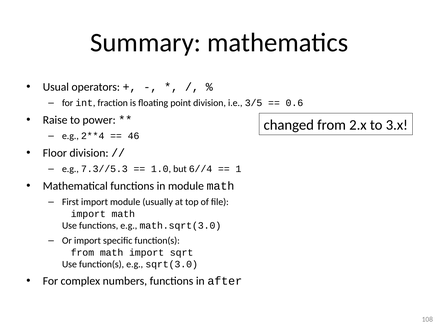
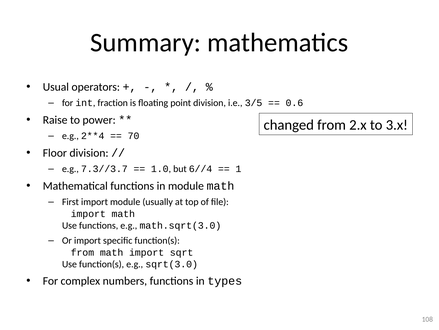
46: 46 -> 70
7.3//5.3: 7.3//5.3 -> 7.3//3.7
after: after -> types
